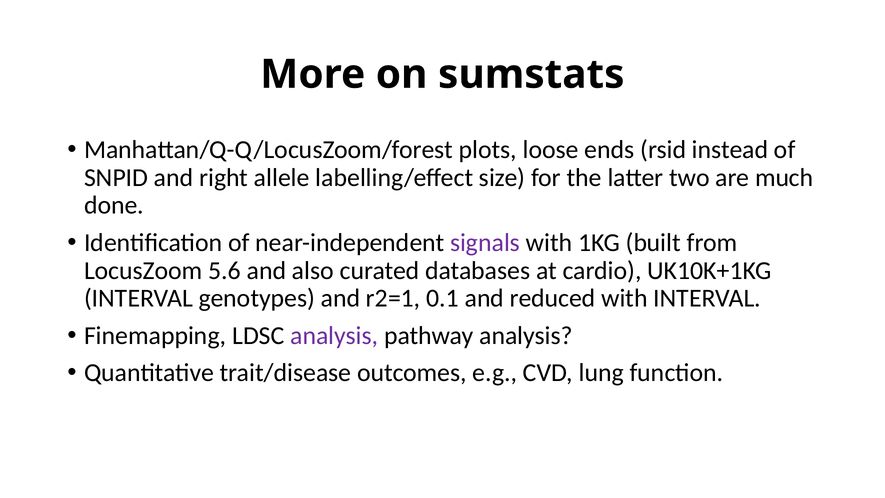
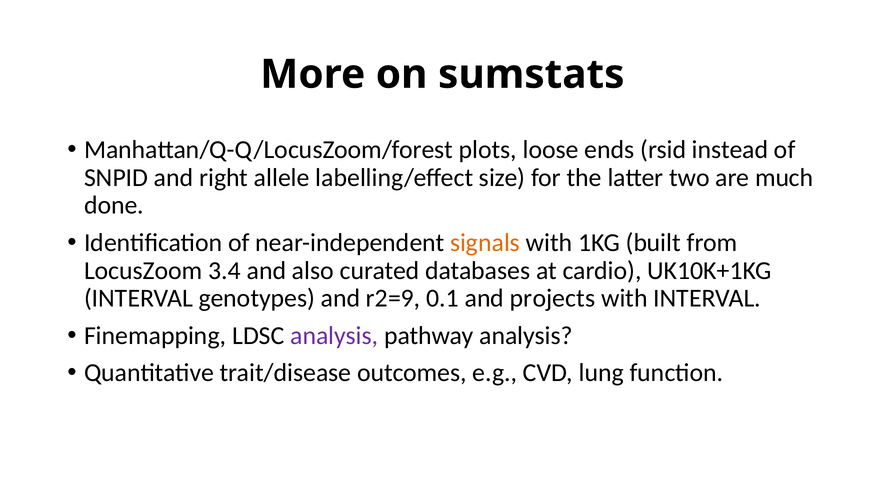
signals colour: purple -> orange
5.6: 5.6 -> 3.4
r2=1: r2=1 -> r2=9
reduced: reduced -> projects
